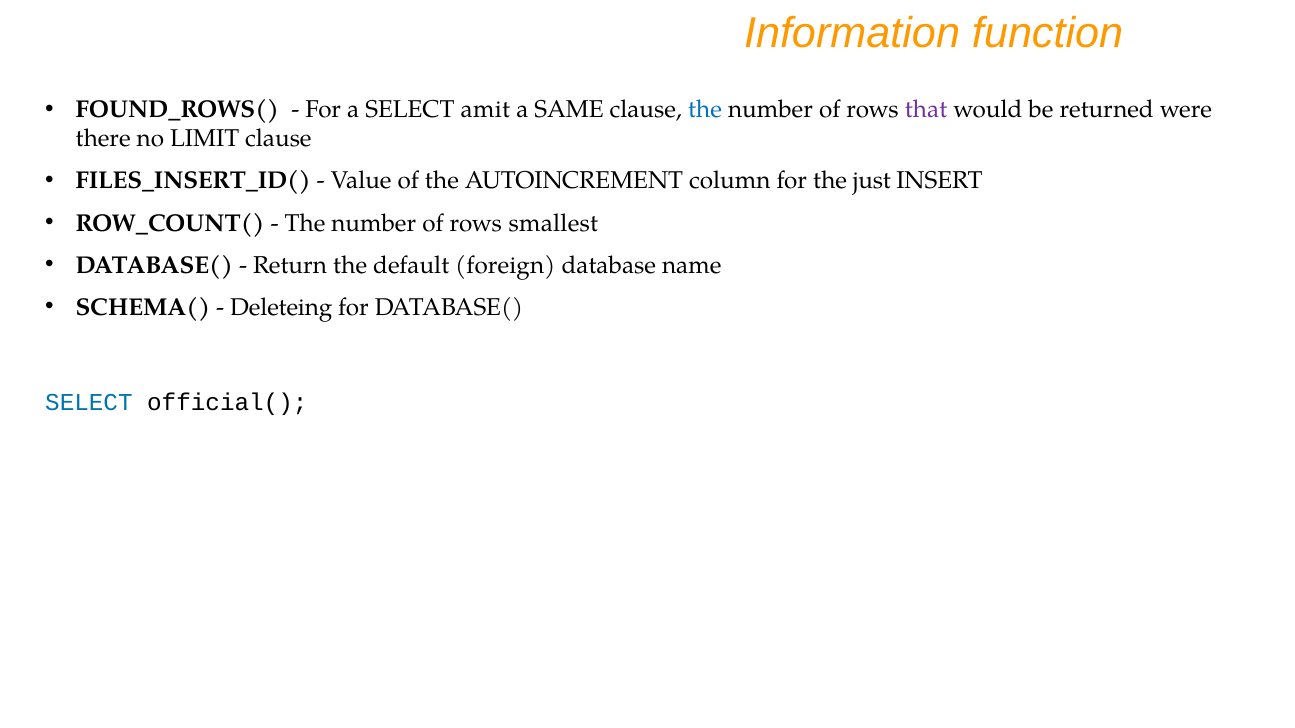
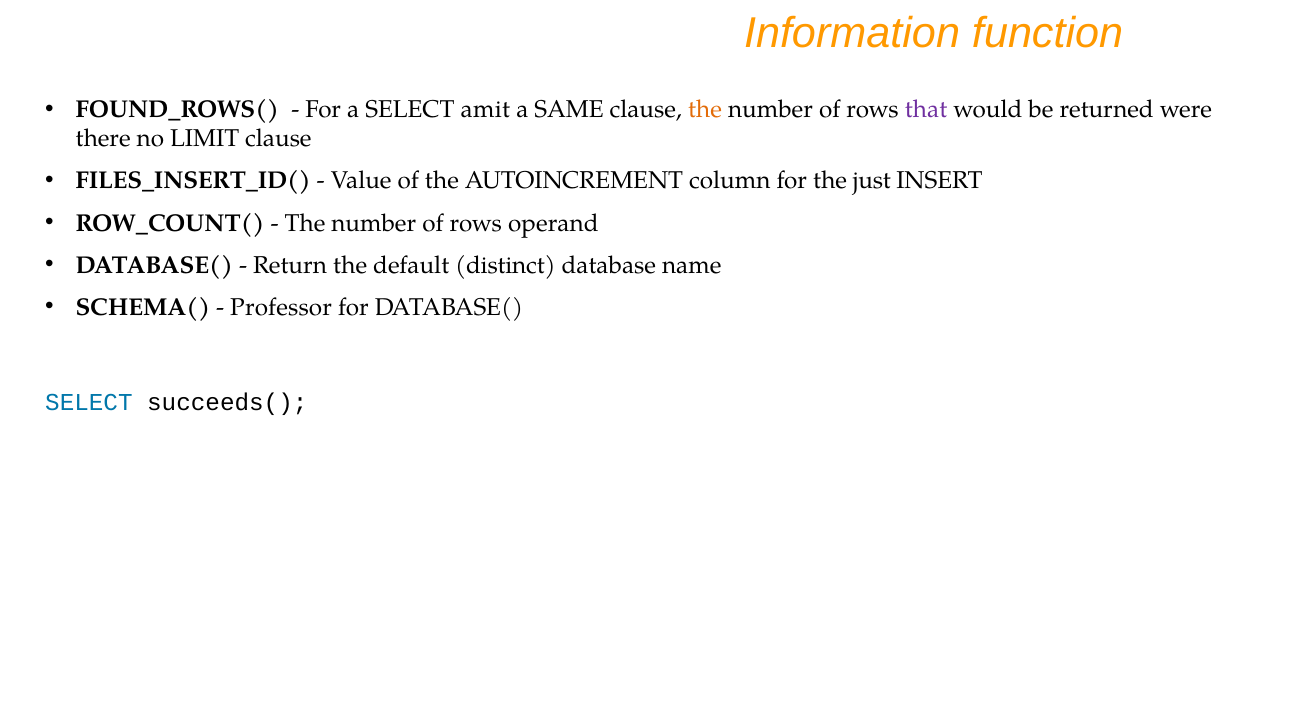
the at (705, 110) colour: blue -> orange
smallest: smallest -> operand
foreign: foreign -> distinct
Deleteing: Deleteing -> Professor
official(: official( -> succeeds(
